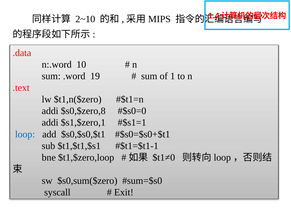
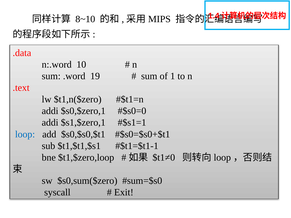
2~10: 2~10 -> 8~10
$s0,$zero,8: $s0,$zero,8 -> $s0,$zero,1
